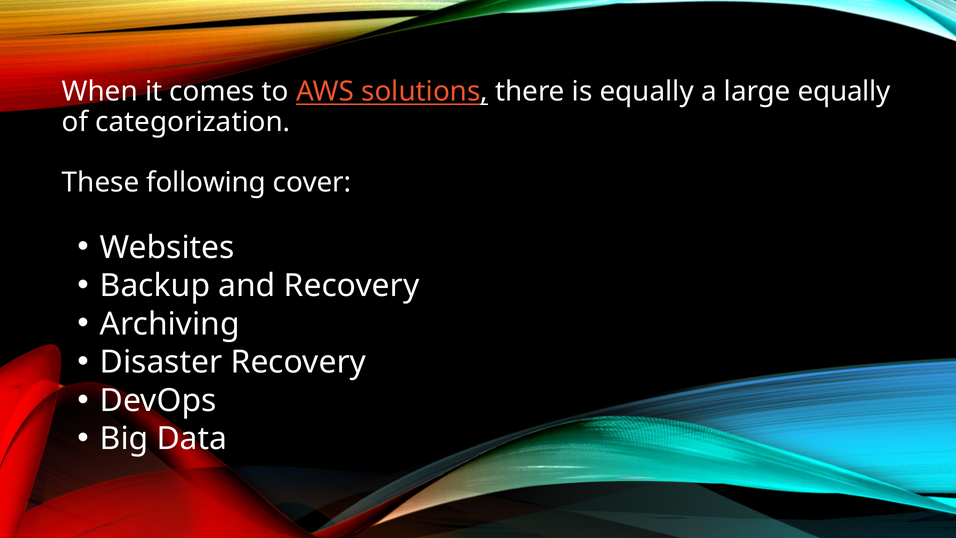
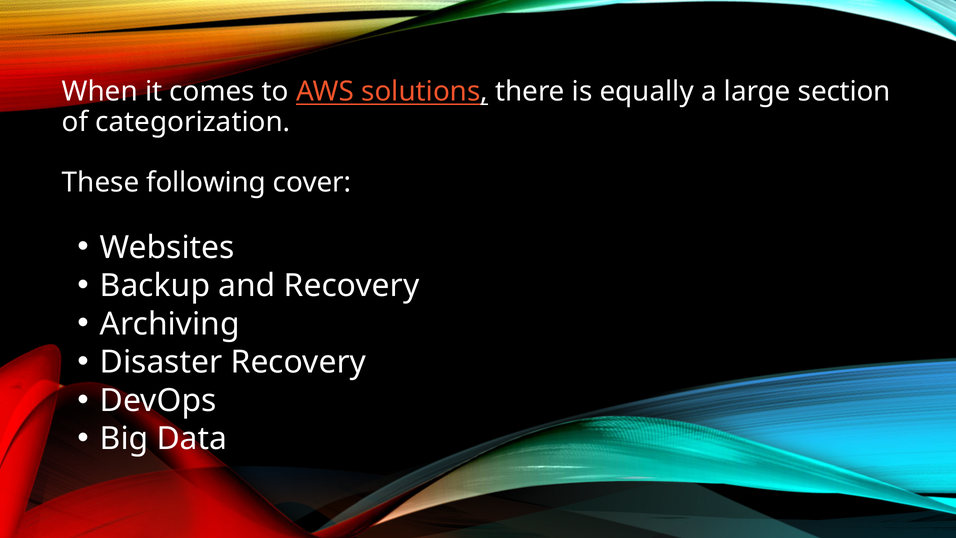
large equally: equally -> section
